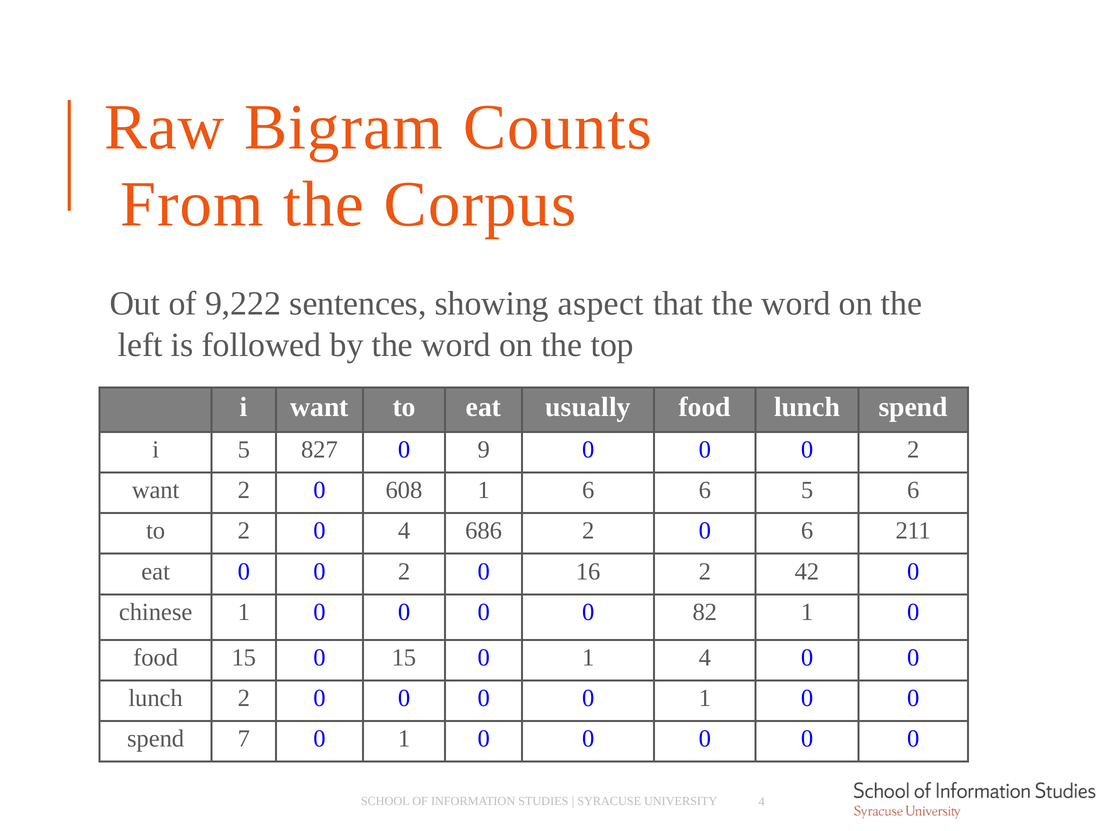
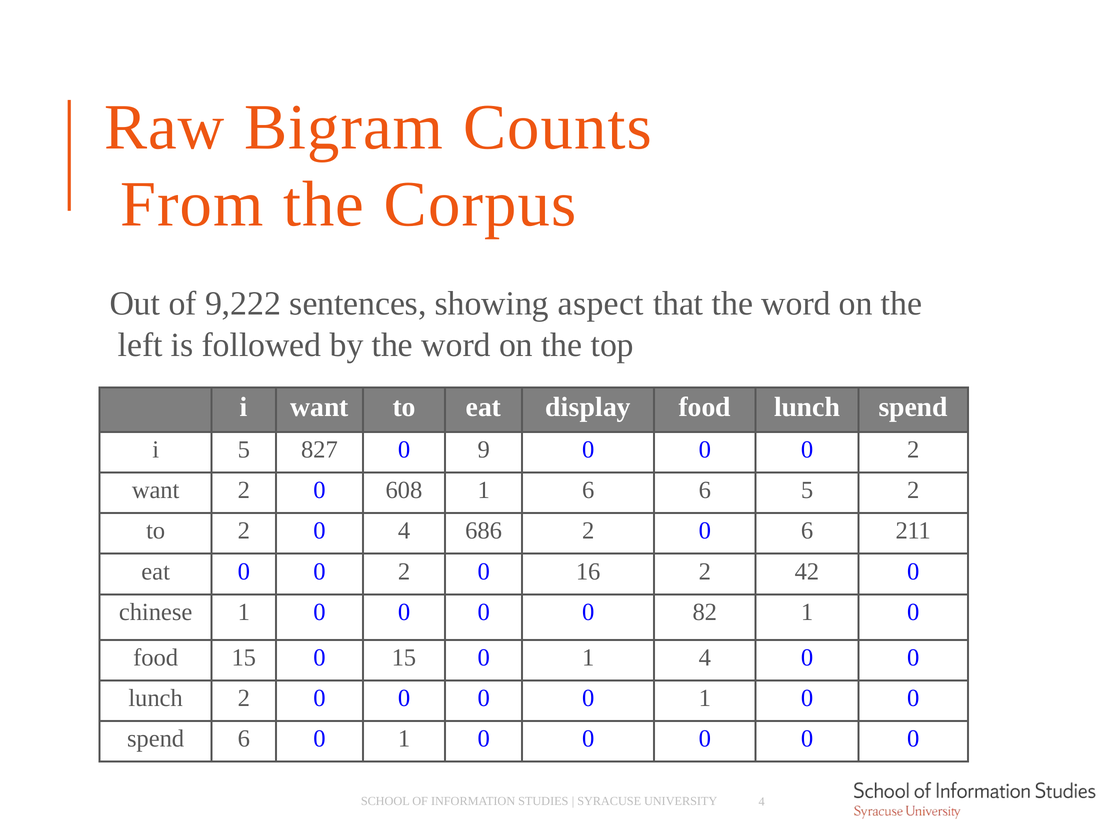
usually: usually -> display
5 6: 6 -> 2
spend 7: 7 -> 6
